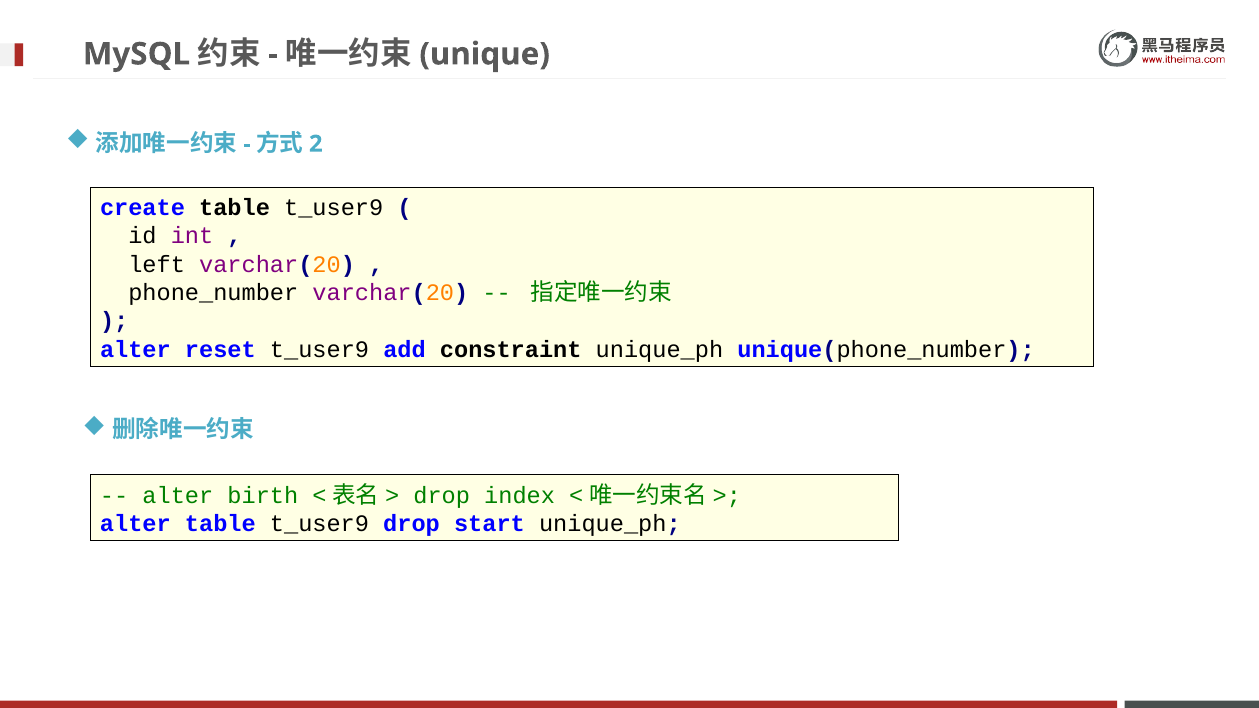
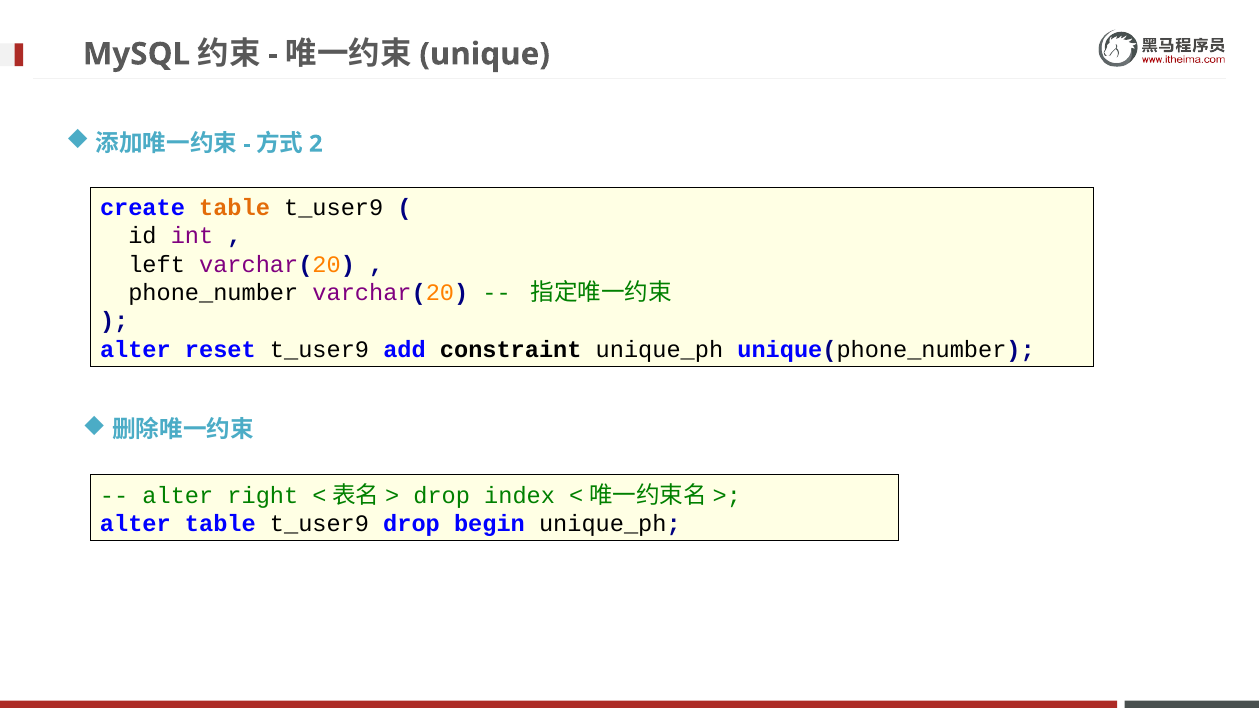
table at (235, 208) colour: black -> orange
birth: birth -> right
start: start -> begin
